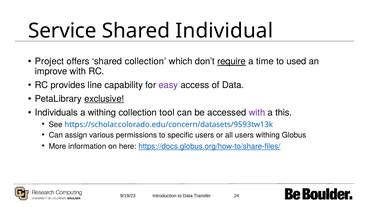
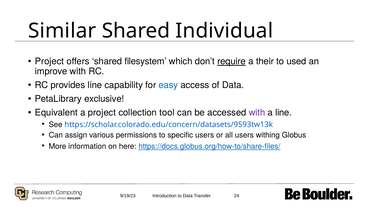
Service: Service -> Similar
shared collection: collection -> filesystem
time: time -> their
easy colour: purple -> blue
exclusive underline: present -> none
Individuals: Individuals -> Equivalent
a withing: withing -> project
a this: this -> line
